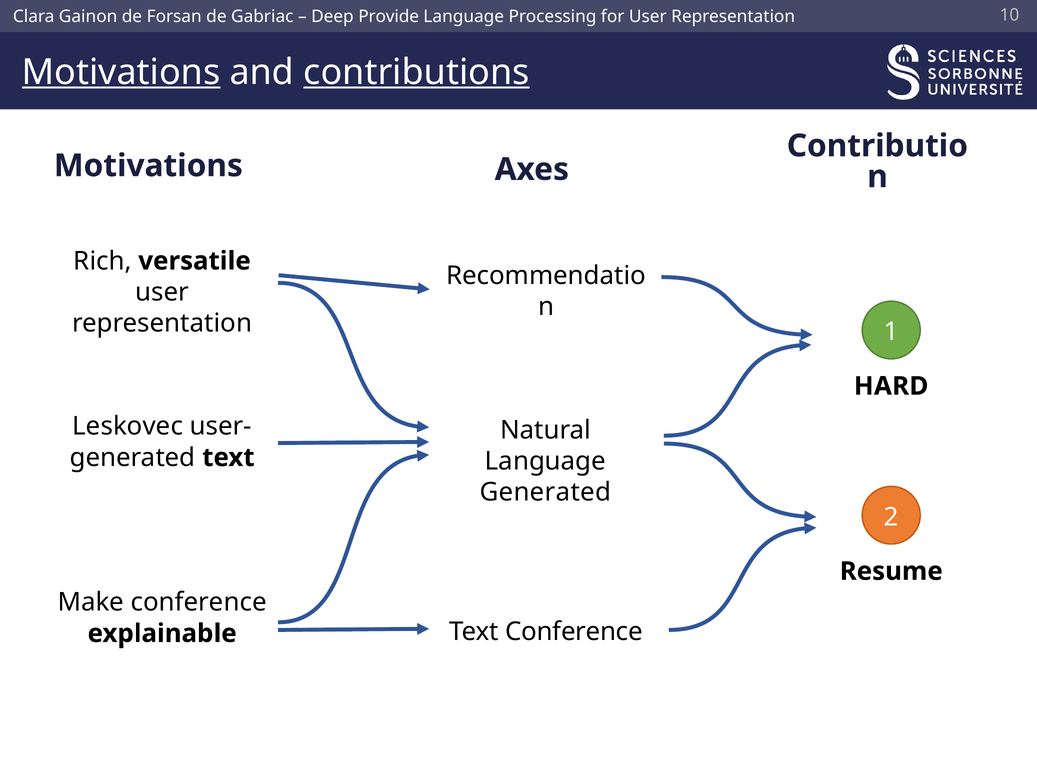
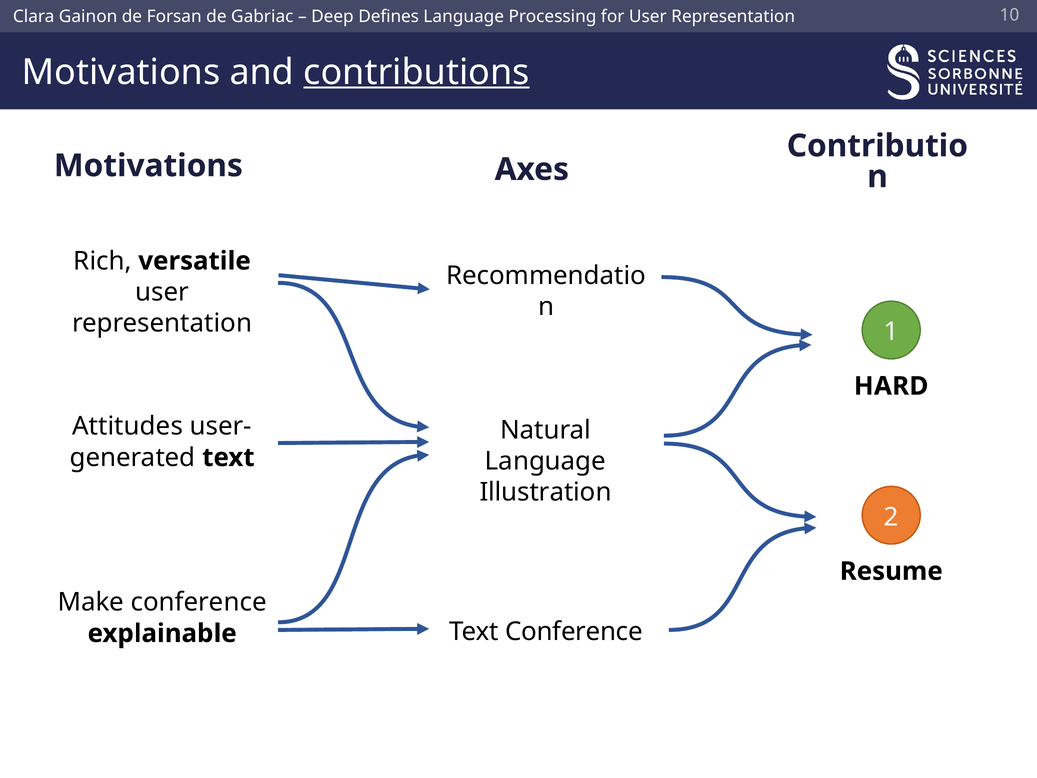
Provide: Provide -> Defines
Motivations at (121, 72) underline: present -> none
Leskovec: Leskovec -> Attitudes
Generated at (545, 492): Generated -> Illustration
